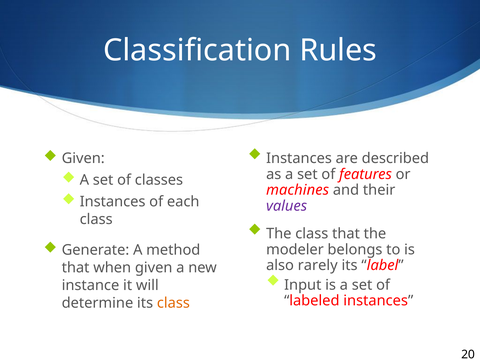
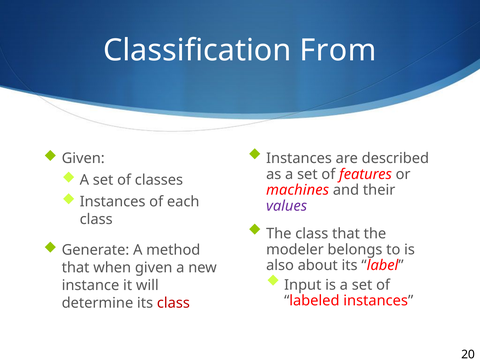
Rules: Rules -> From
rarely: rarely -> about
class at (173, 303) colour: orange -> red
